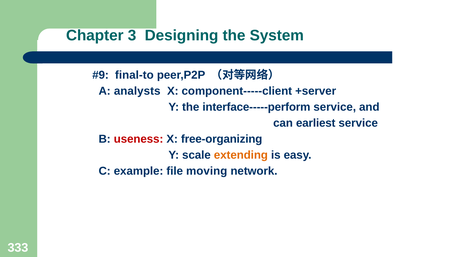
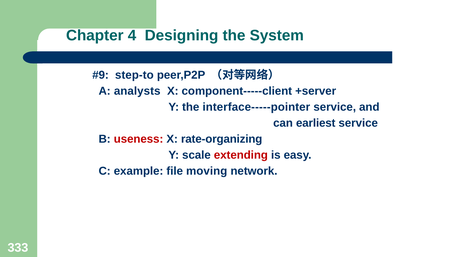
3: 3 -> 4
final-to: final-to -> step-to
interface-----perform: interface-----perform -> interface-----pointer
free-organizing: free-organizing -> rate-organizing
extending colour: orange -> red
